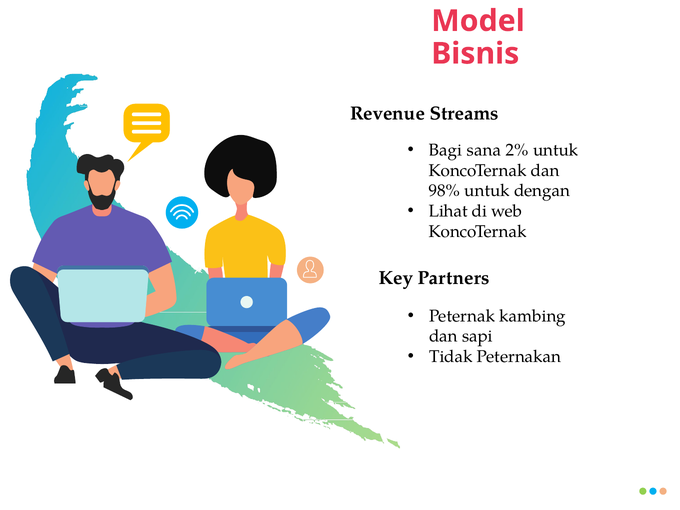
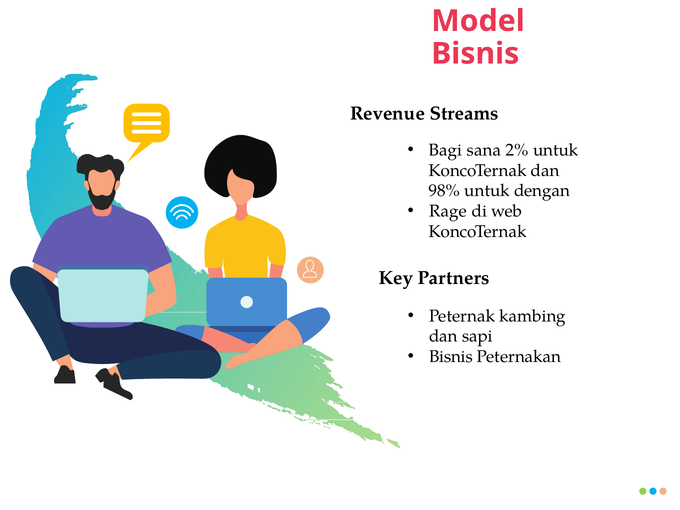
Lihat: Lihat -> Rage
Tidak at (451, 357): Tidak -> Bisnis
